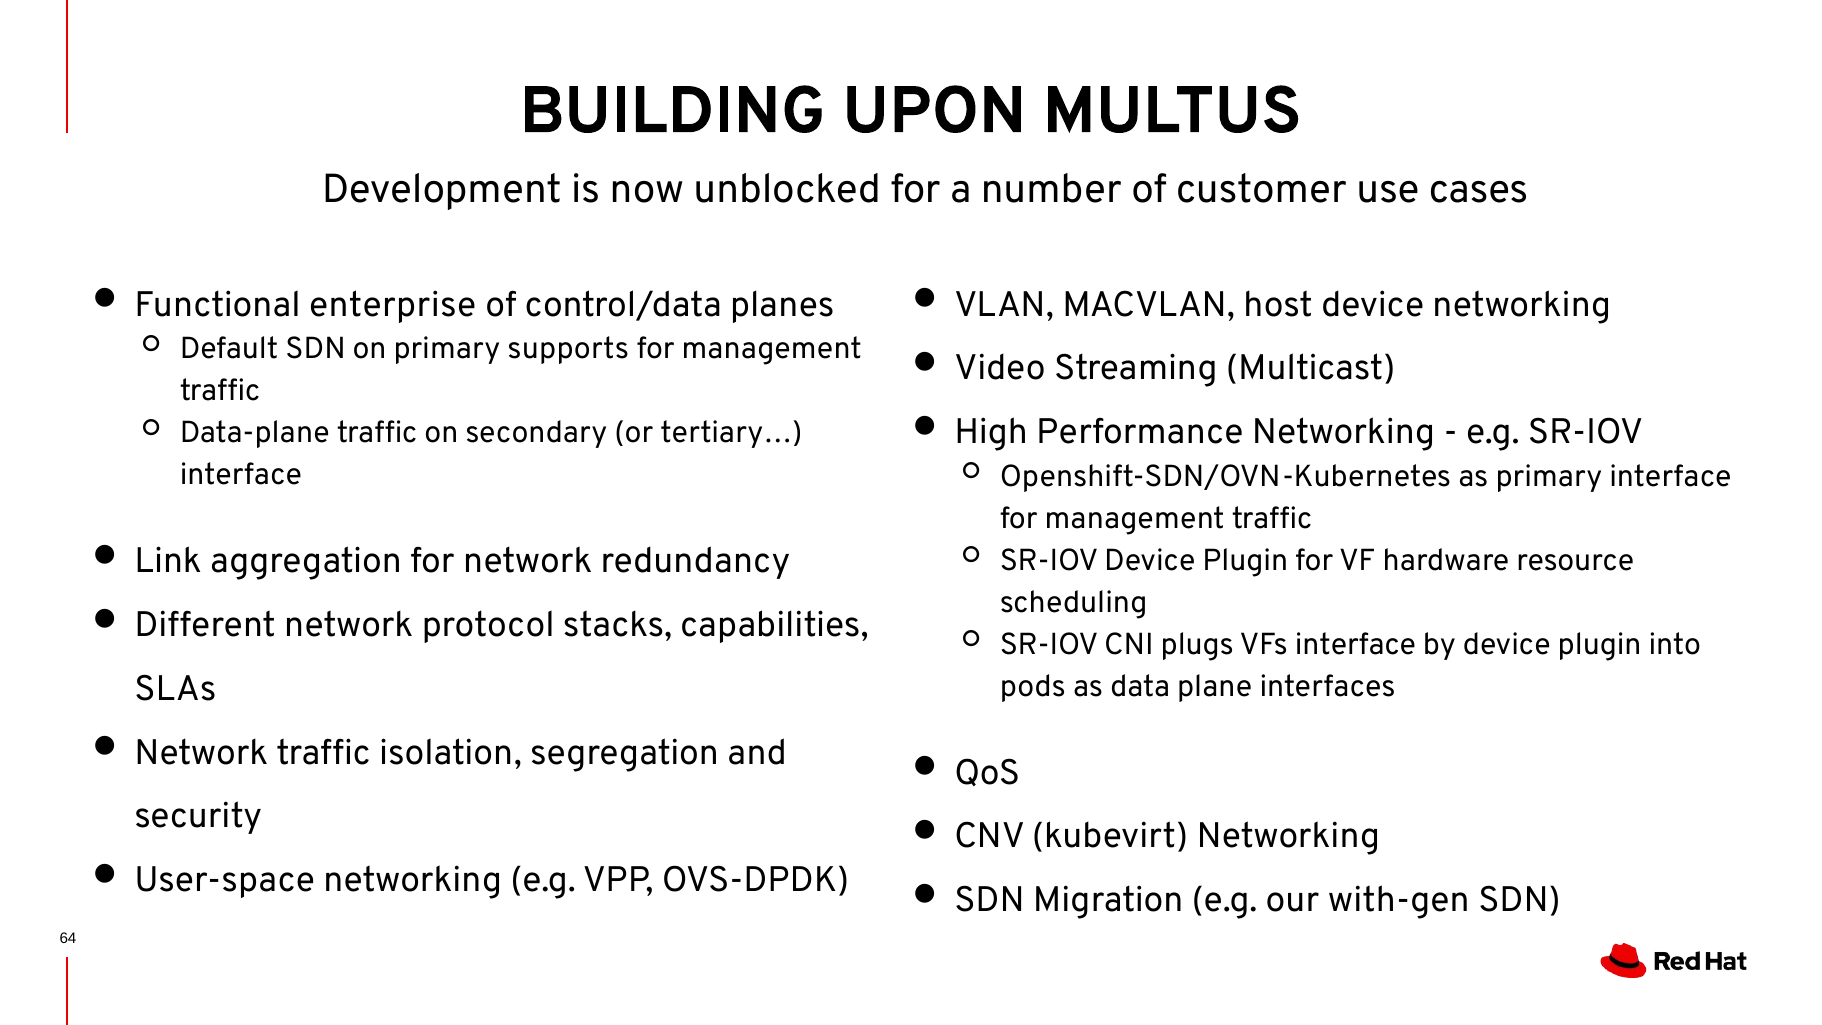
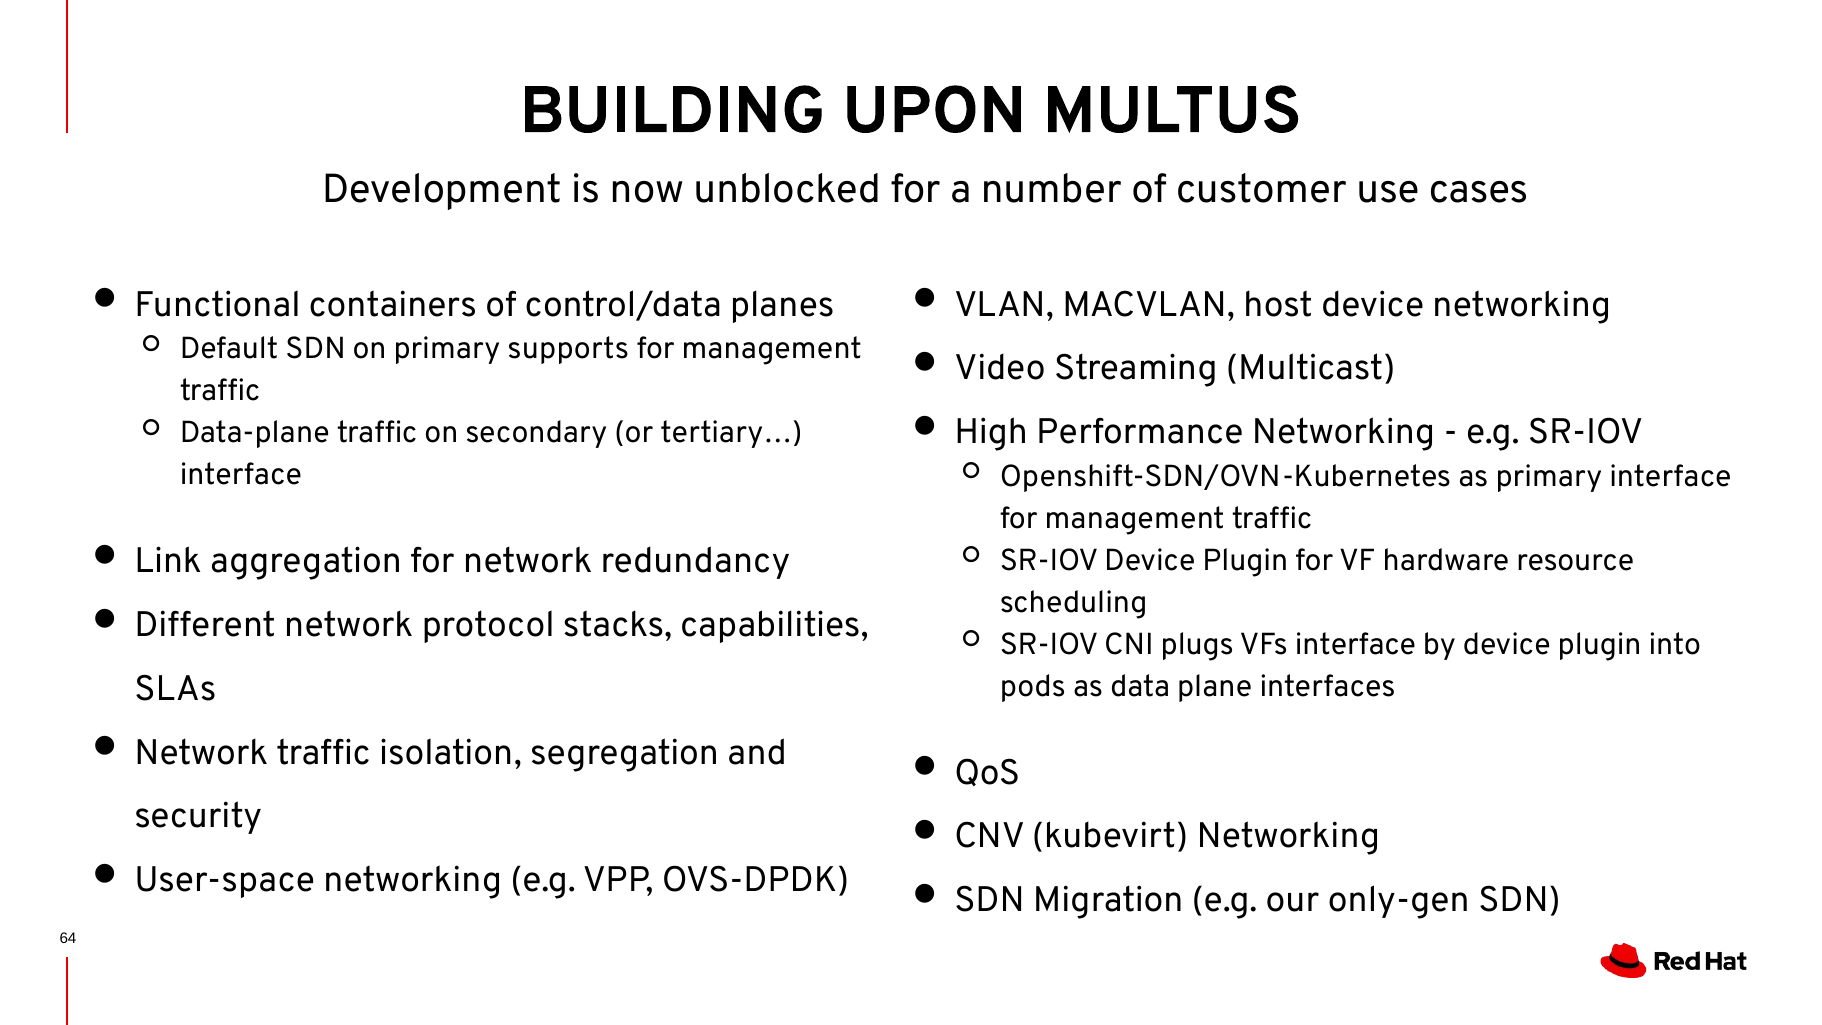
enterprise: enterprise -> containers
with-gen: with-gen -> only-gen
